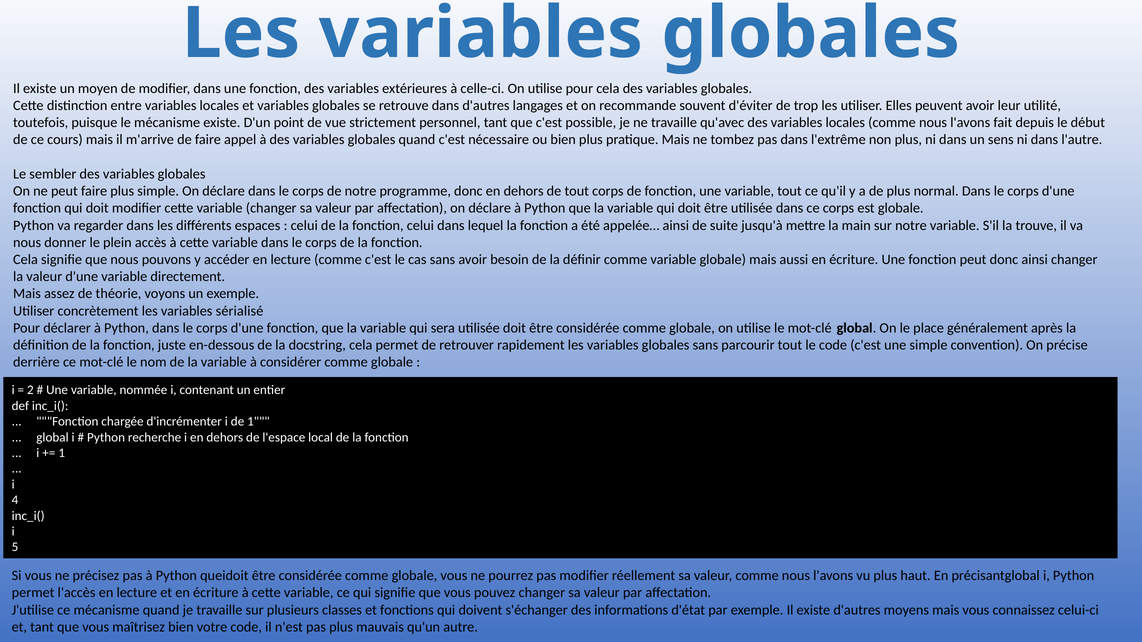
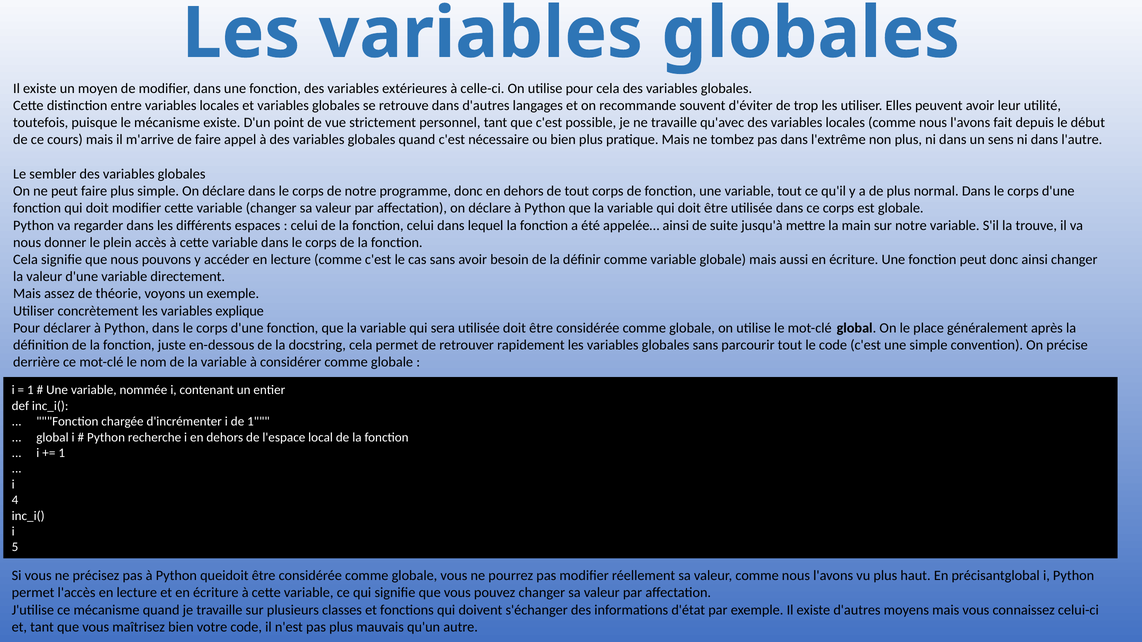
sérialisé: sérialisé -> explique
2 at (30, 390): 2 -> 1
